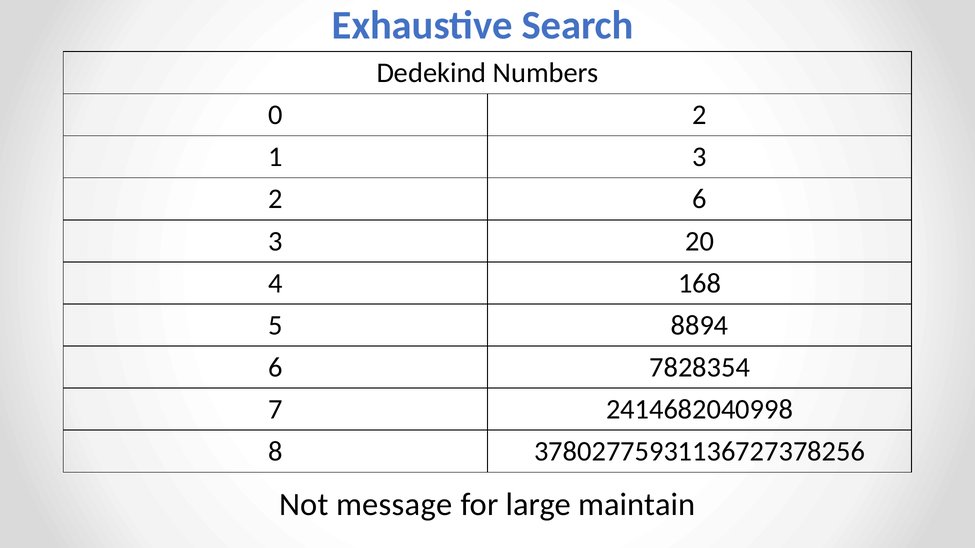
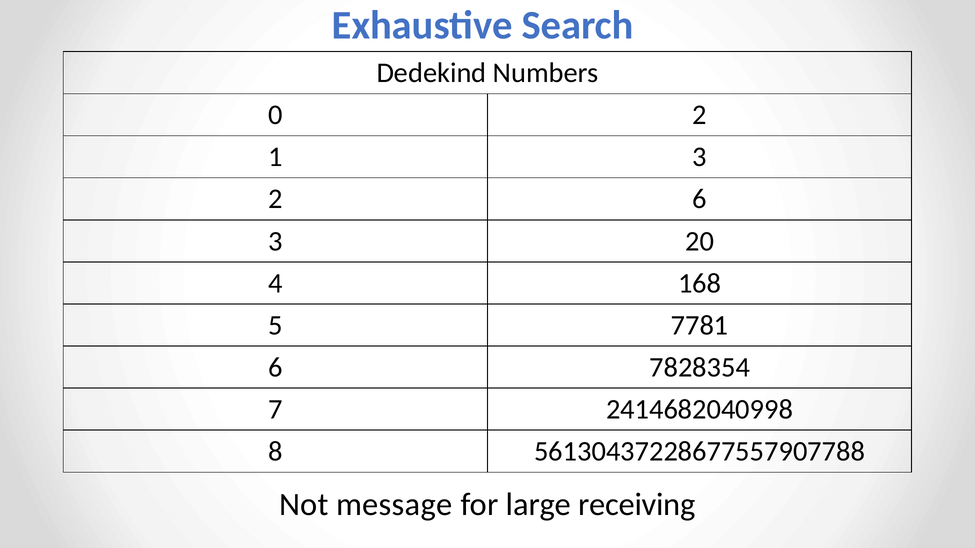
8894: 8894 -> 7781
37802775931136727378256: 37802775931136727378256 -> 56130437228677557907788
maintain: maintain -> receiving
